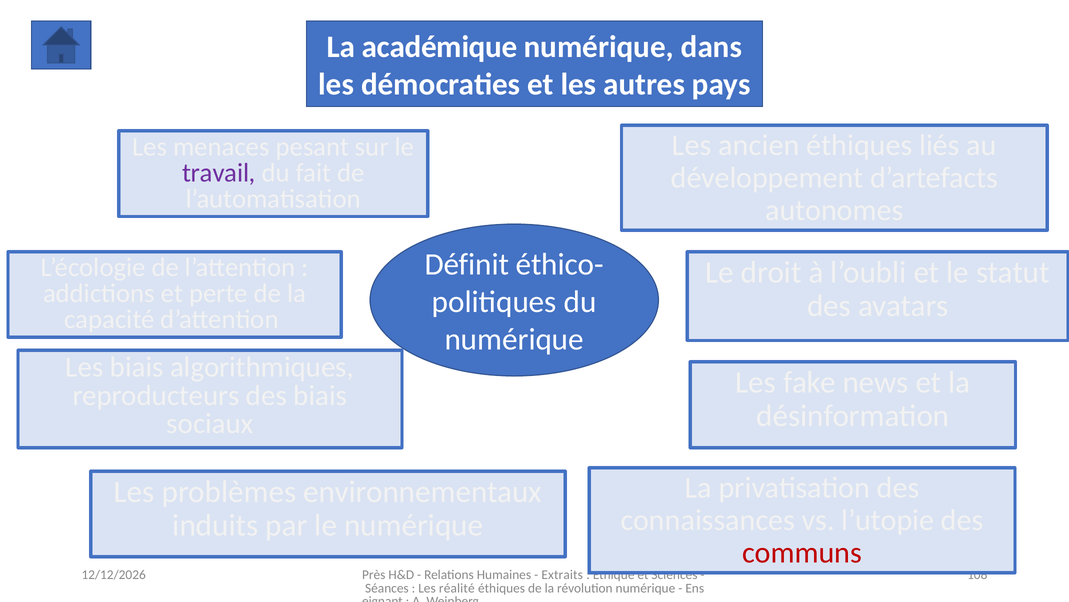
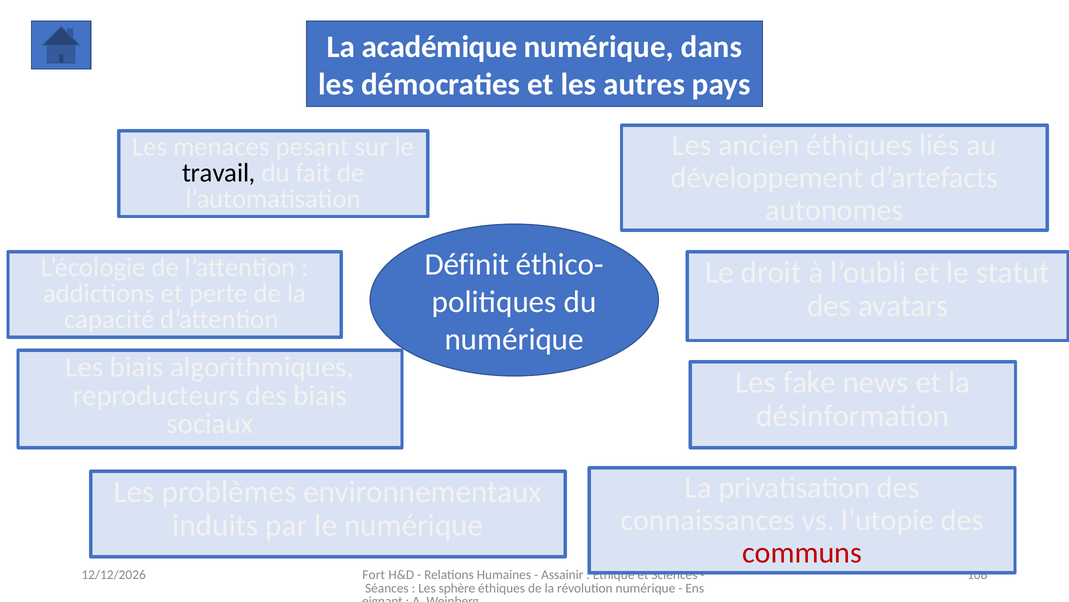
travail colour: purple -> black
Près: Près -> Fort
Extraits: Extraits -> Assainir
réalité: réalité -> sphère
